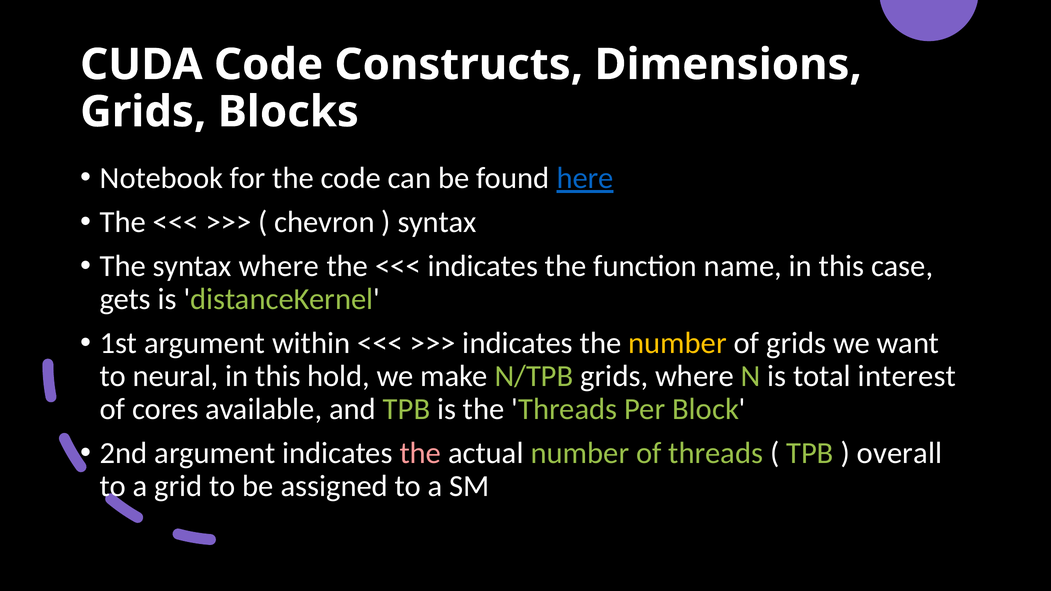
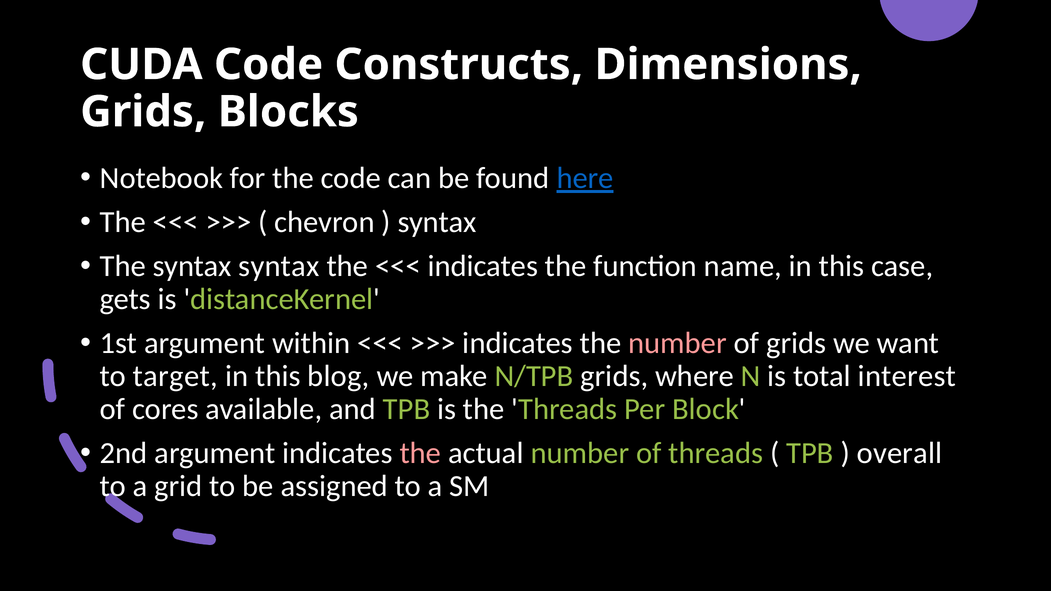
syntax where: where -> syntax
number at (678, 343) colour: yellow -> pink
neural: neural -> target
hold: hold -> blog
